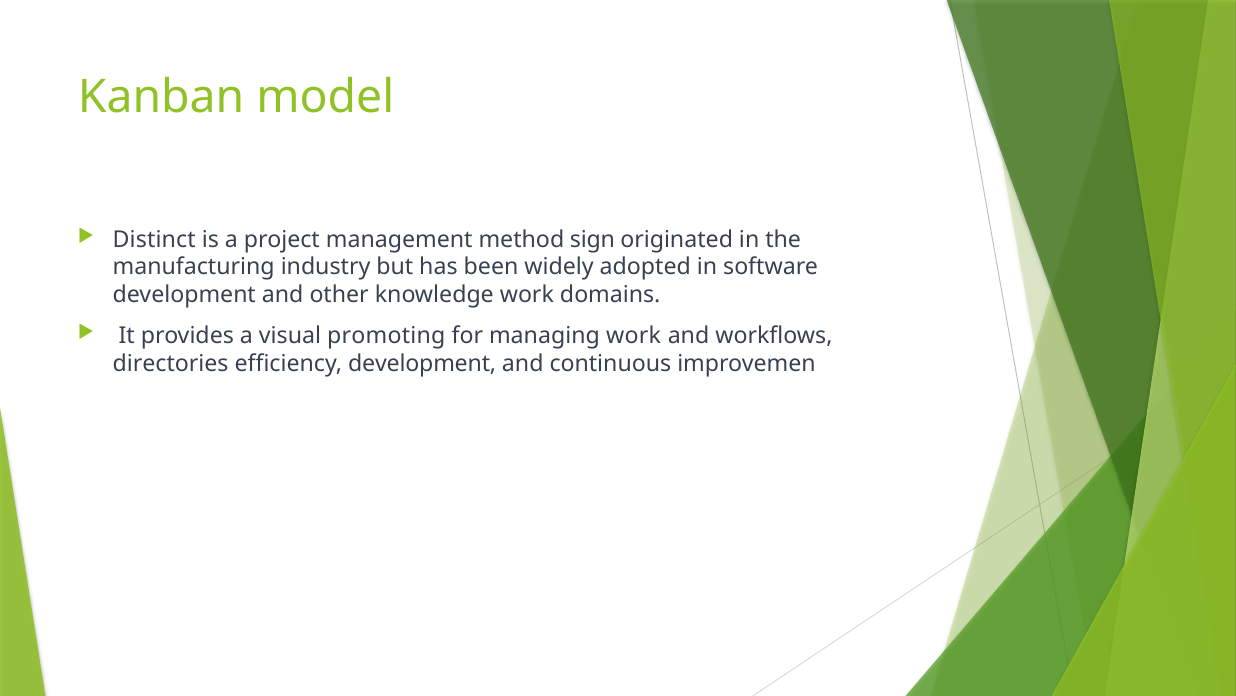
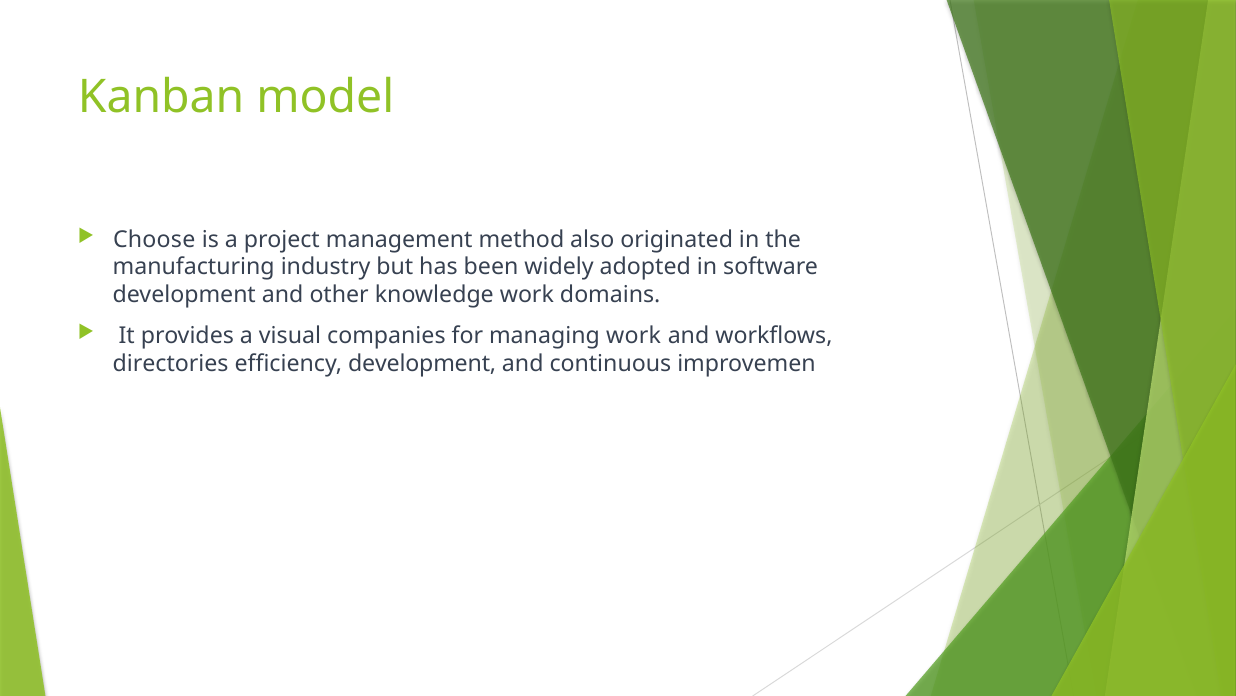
Distinct: Distinct -> Choose
sign: sign -> also
promoting: promoting -> companies
